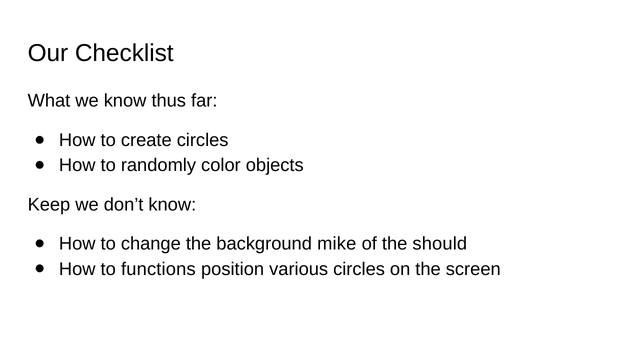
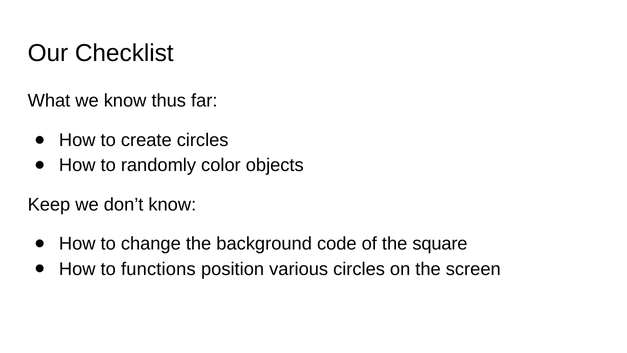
mike: mike -> code
should: should -> square
